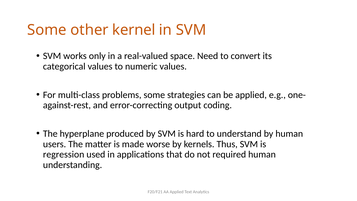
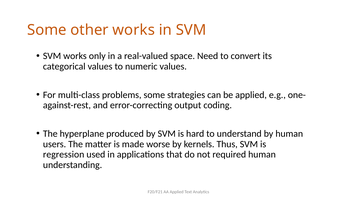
other kernel: kernel -> works
